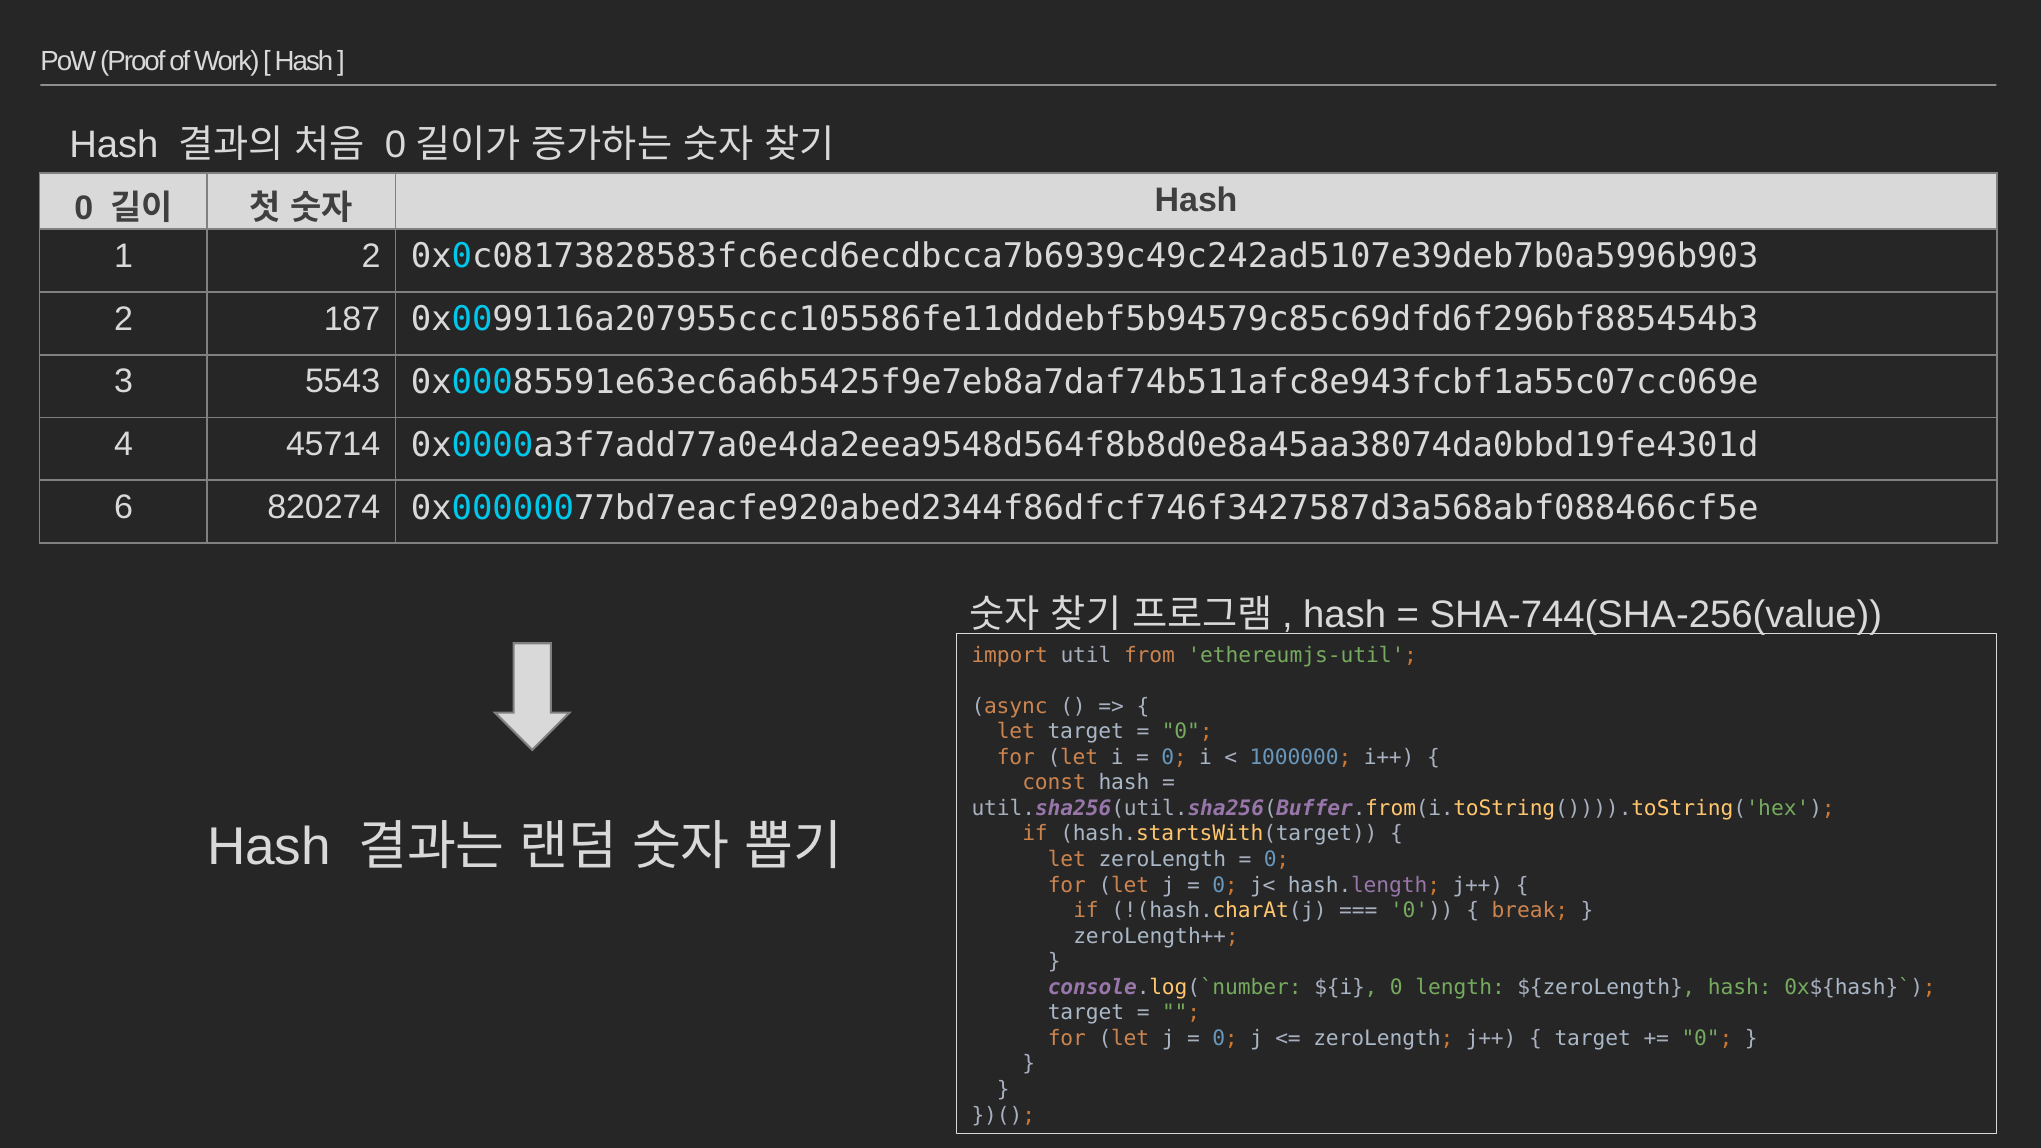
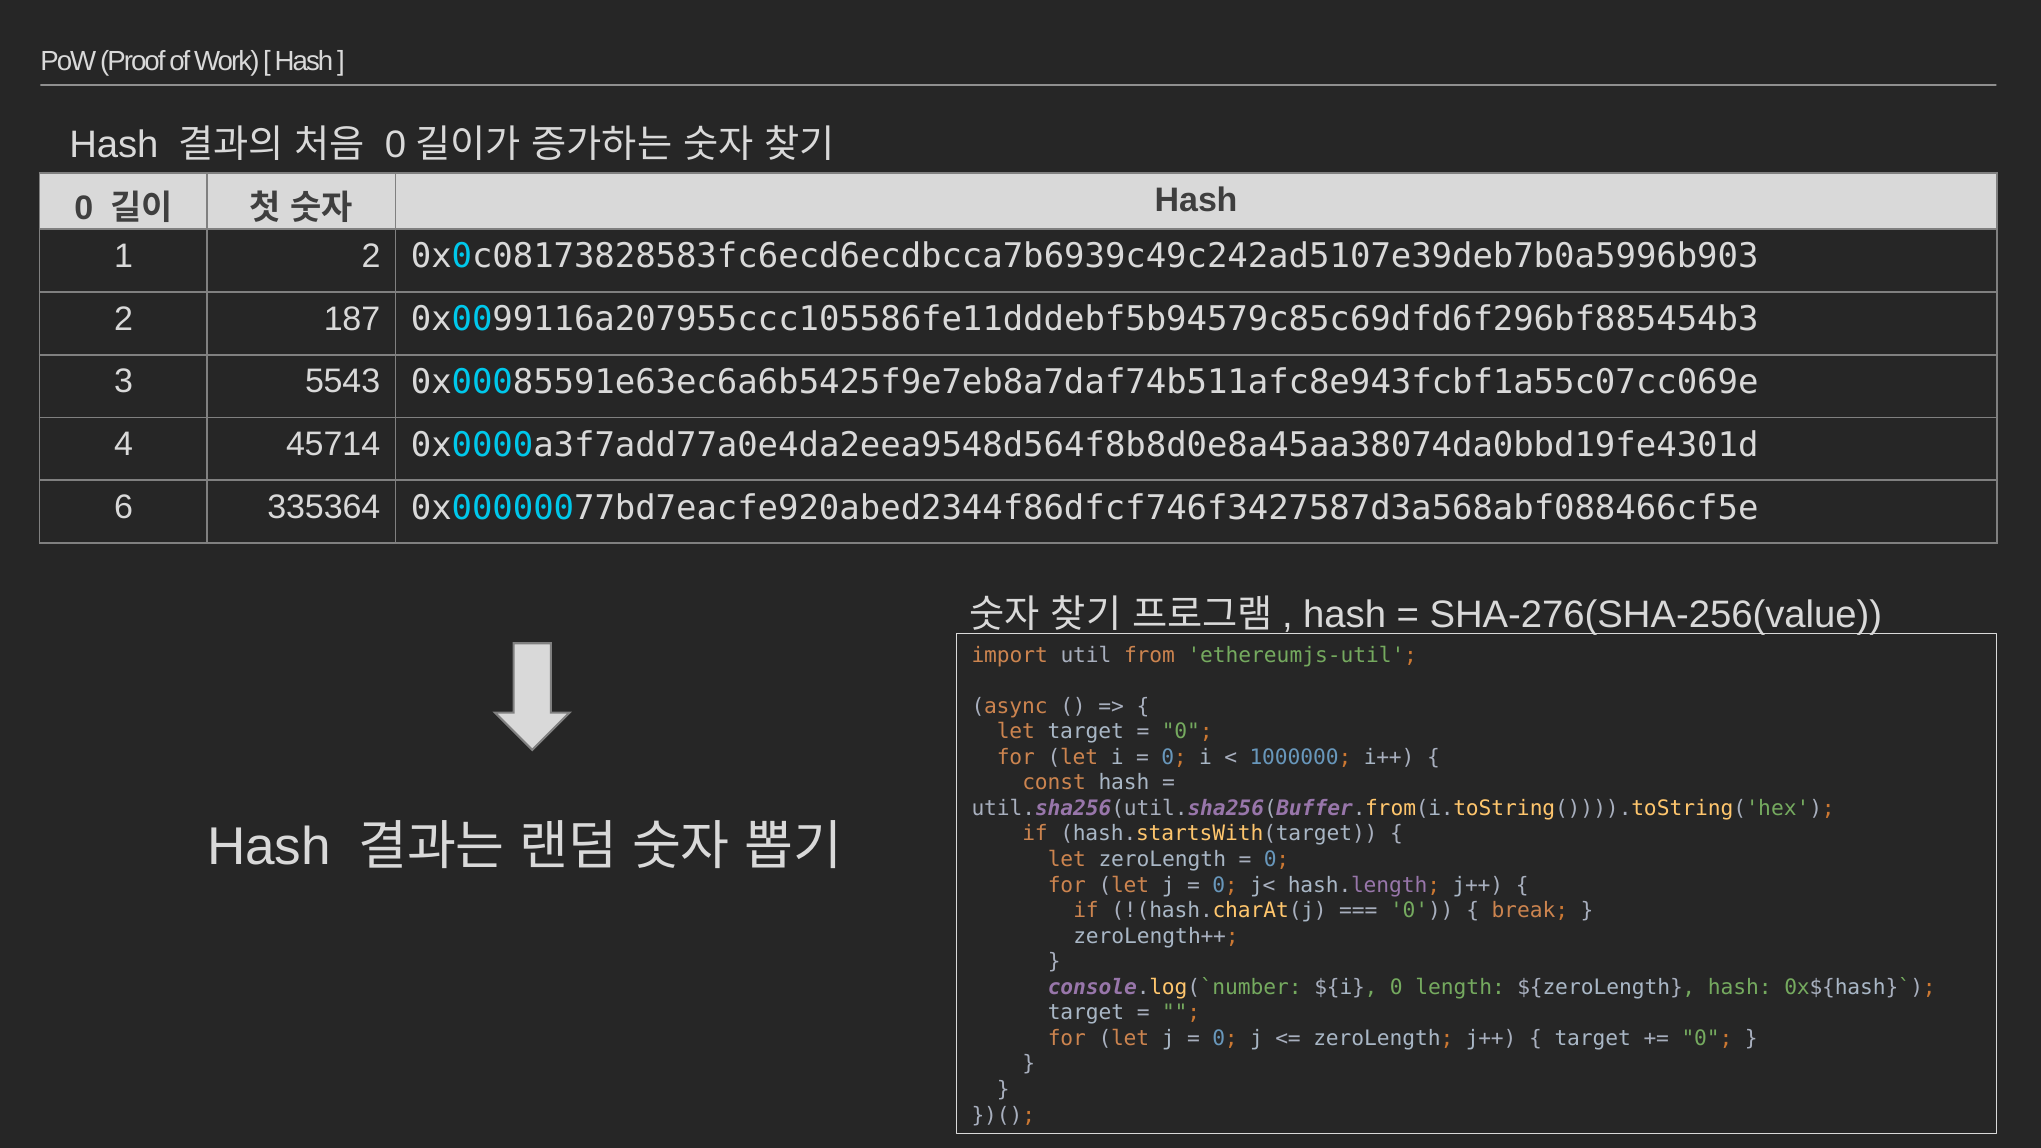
820274: 820274 -> 335364
SHA-744(SHA-256(value: SHA-744(SHA-256(value -> SHA-276(SHA-256(value
